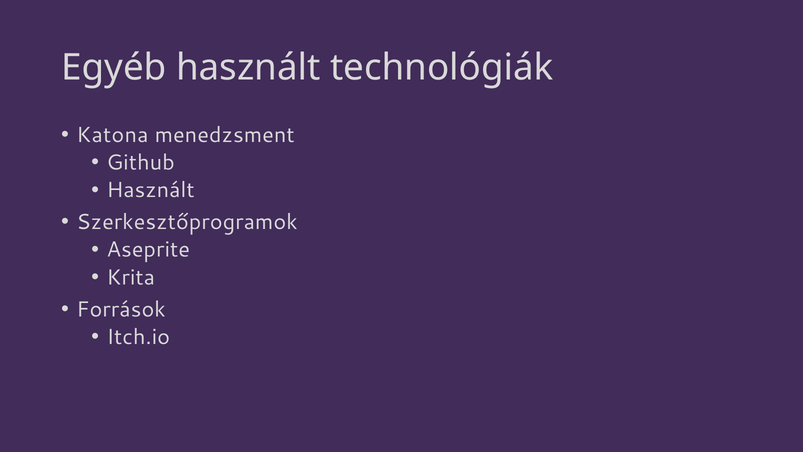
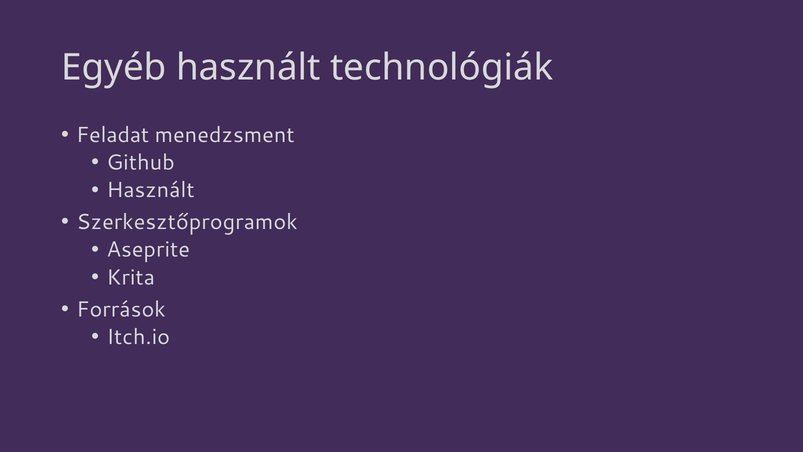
Katona: Katona -> Feladat
